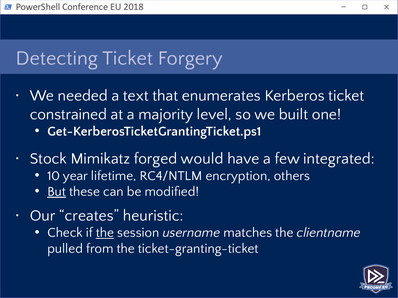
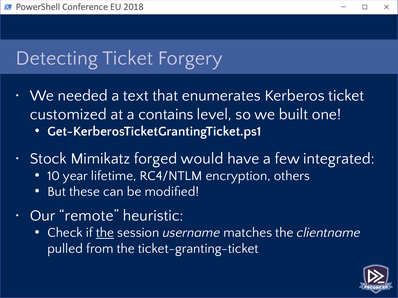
constrained: constrained -> customized
majority: majority -> contains
But underline: present -> none
creates: creates -> remote
